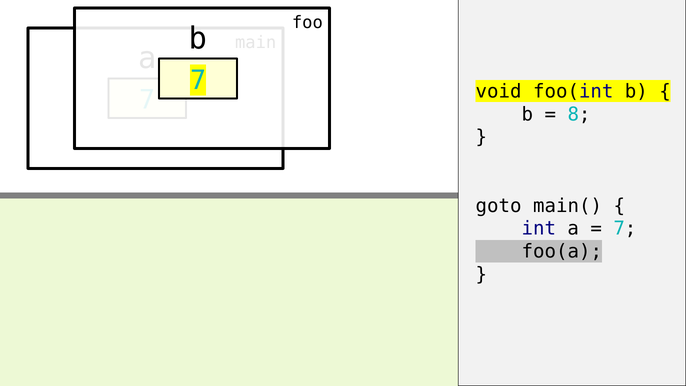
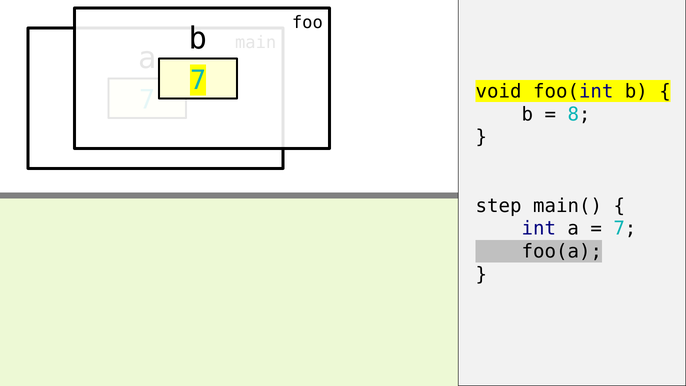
goto: goto -> step
